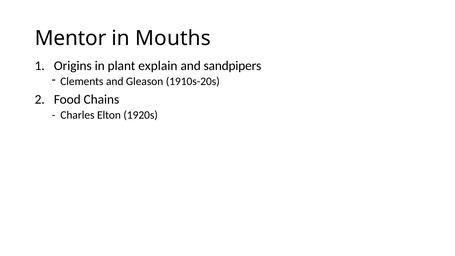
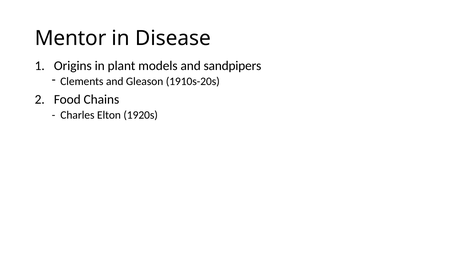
Mouths: Mouths -> Disease
explain: explain -> models
